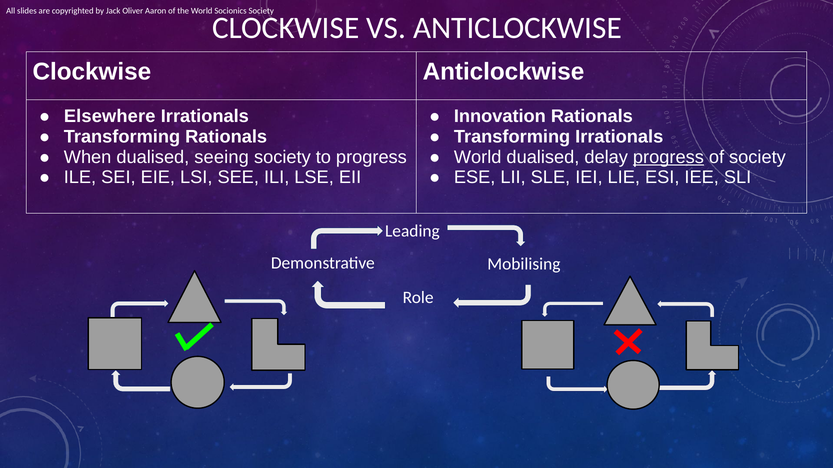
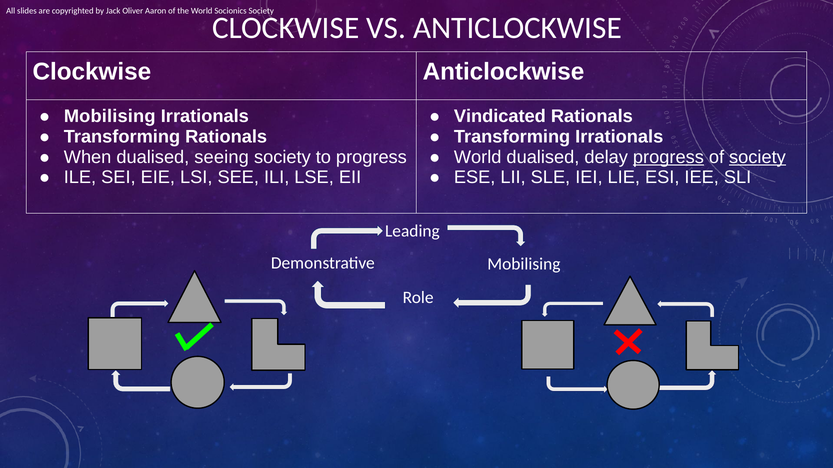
Elsewhere at (110, 117): Elsewhere -> Mobilising
Innovation: Innovation -> Vindicated
society at (757, 157) underline: none -> present
